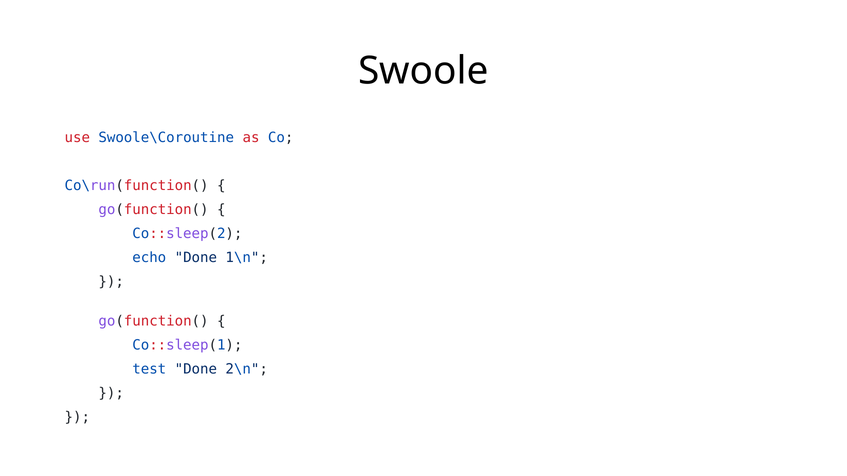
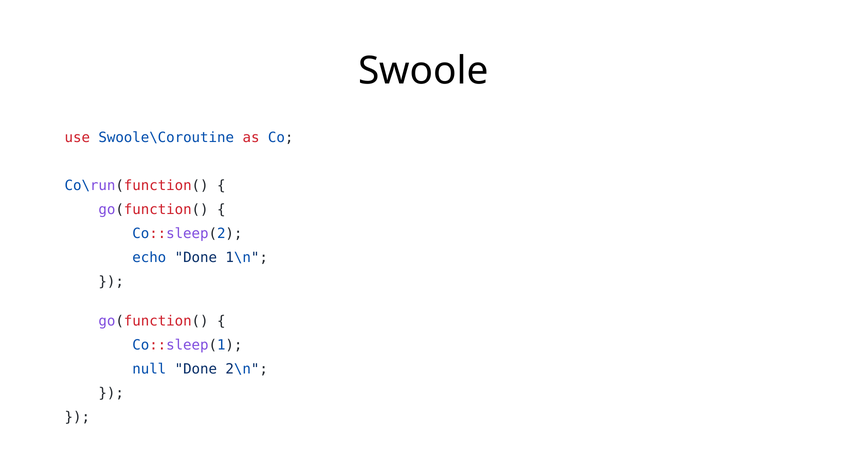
test: test -> null
